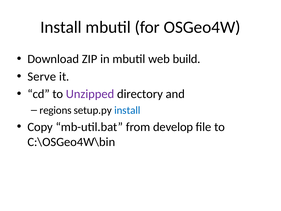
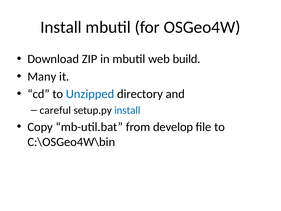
Serve: Serve -> Many
Unzipped colour: purple -> blue
regions: regions -> careful
